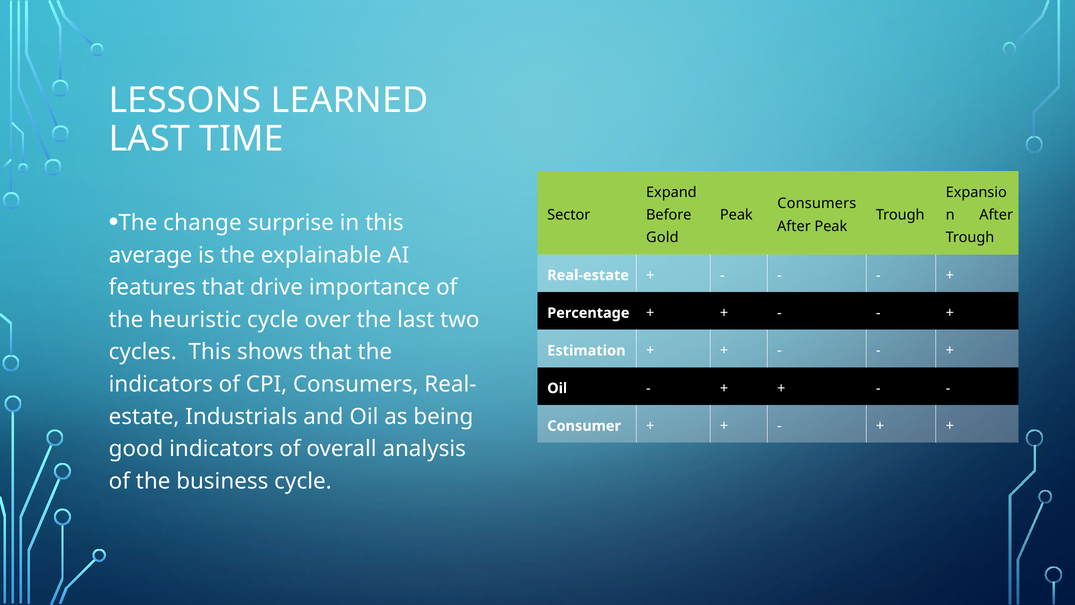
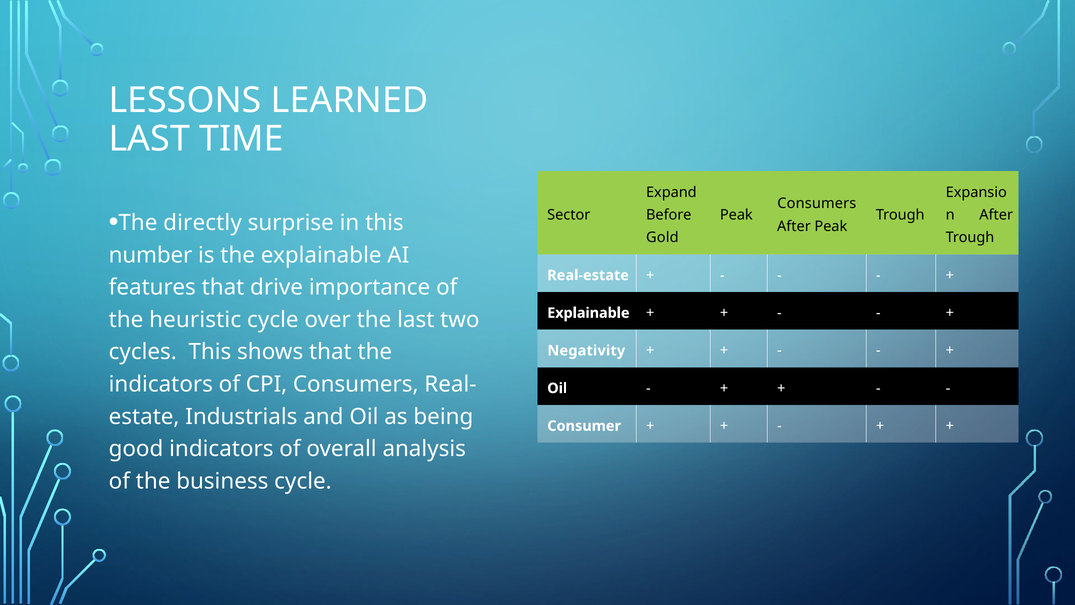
change: change -> directly
average: average -> number
Percentage at (588, 313): Percentage -> Explainable
Estimation: Estimation -> Negativity
